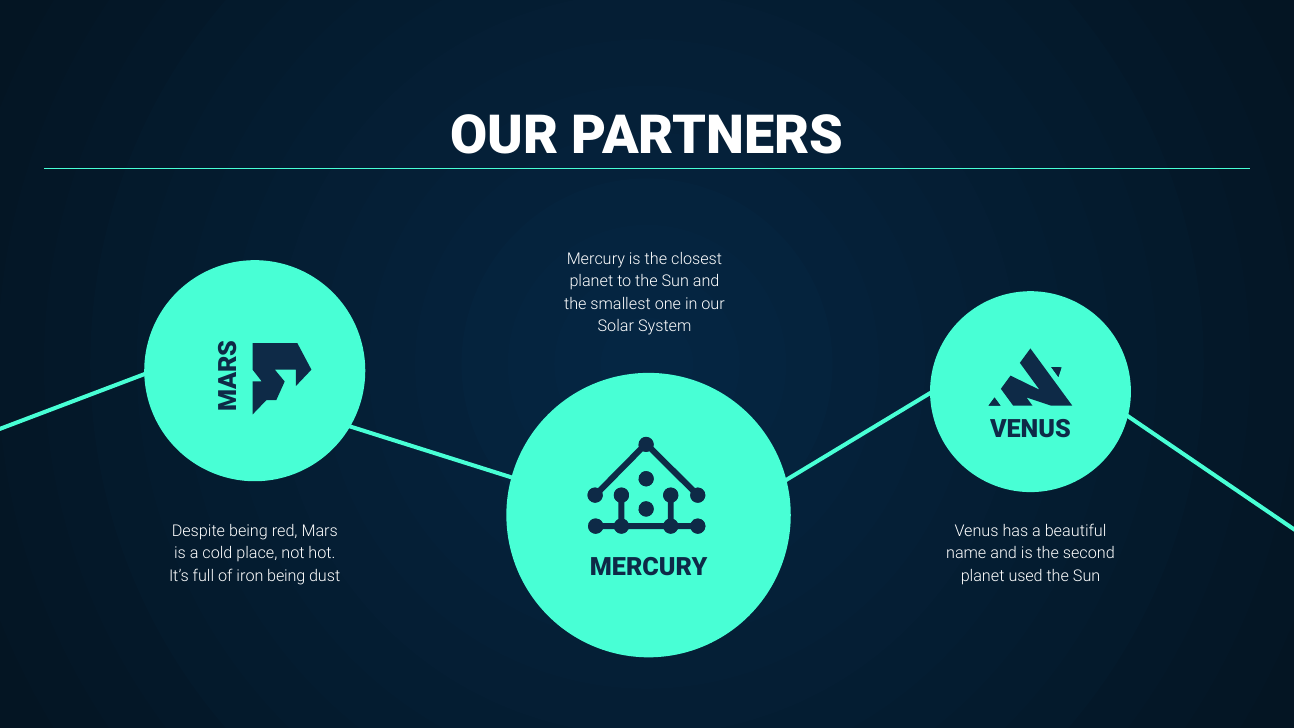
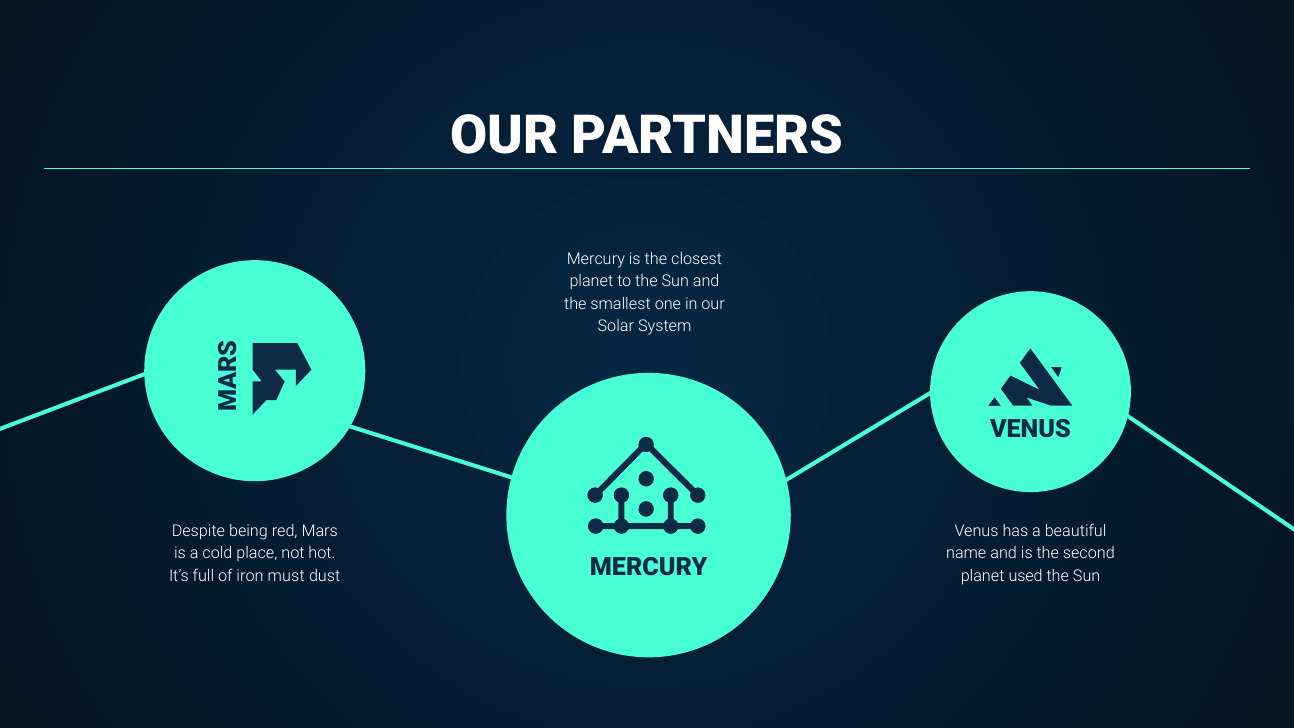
iron being: being -> must
